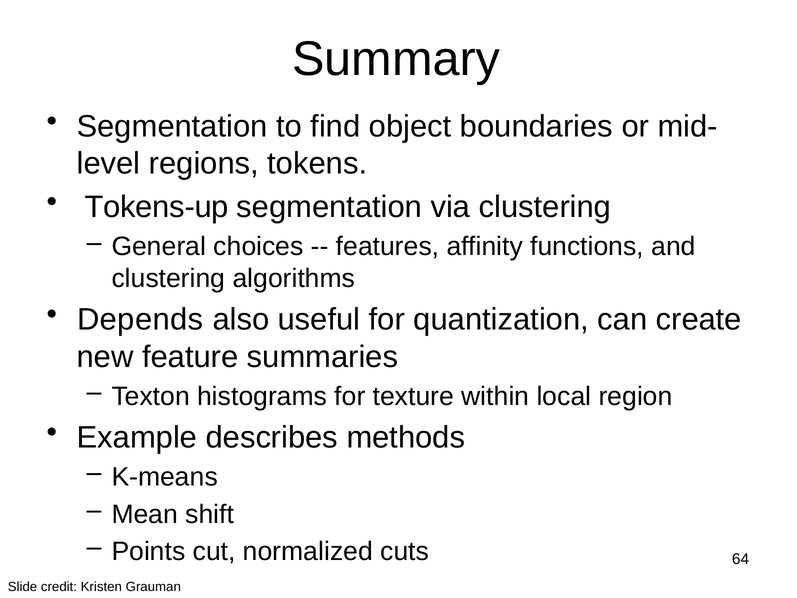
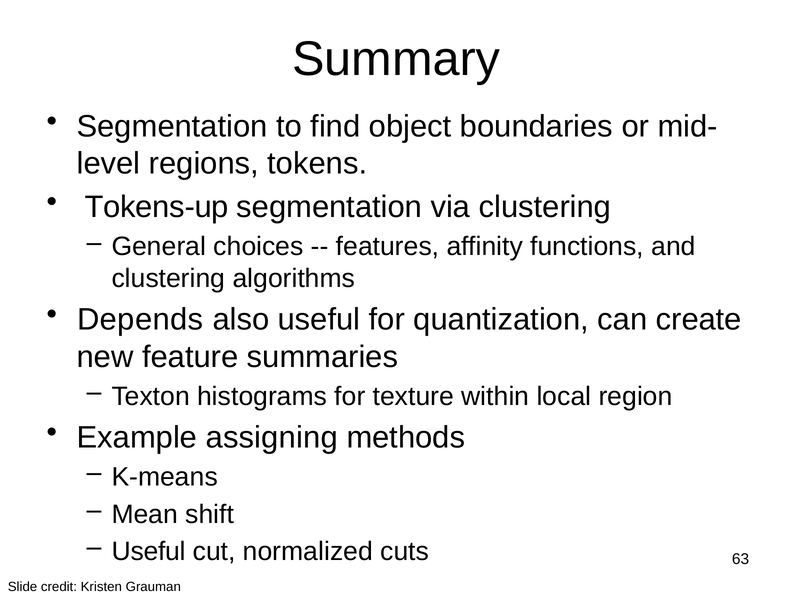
describes: describes -> assigning
Points at (148, 551): Points -> Useful
64: 64 -> 63
